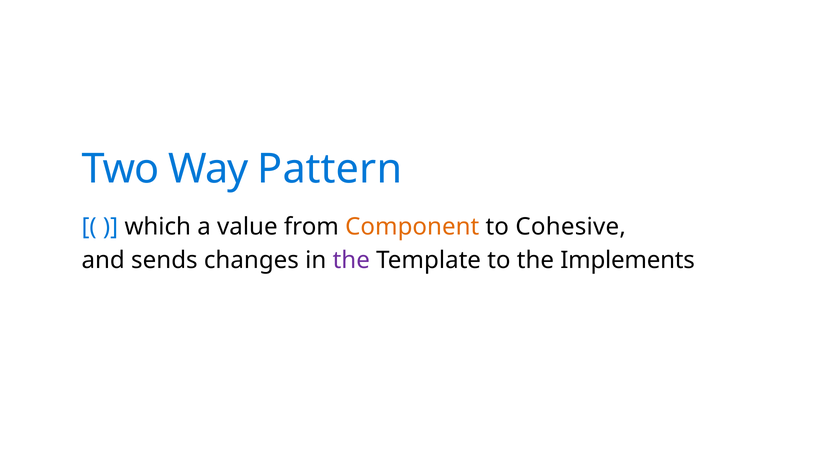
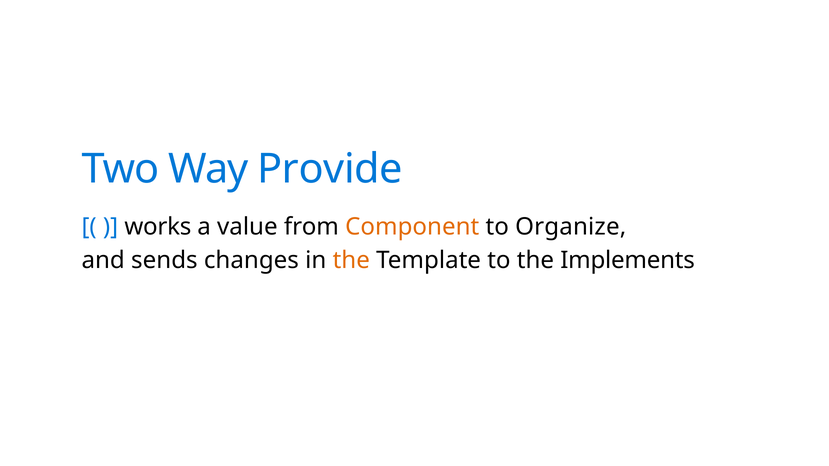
Pattern: Pattern -> Provide
which: which -> works
Cohesive: Cohesive -> Organize
the at (351, 261) colour: purple -> orange
